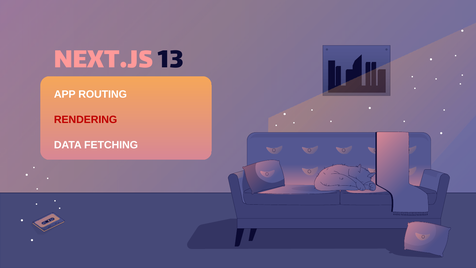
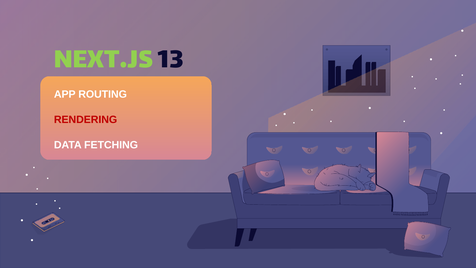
NEXT.JS colour: pink -> light green
